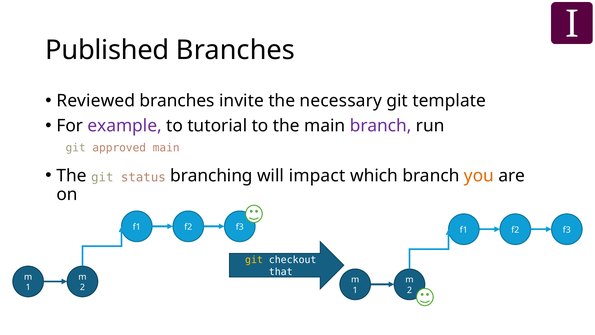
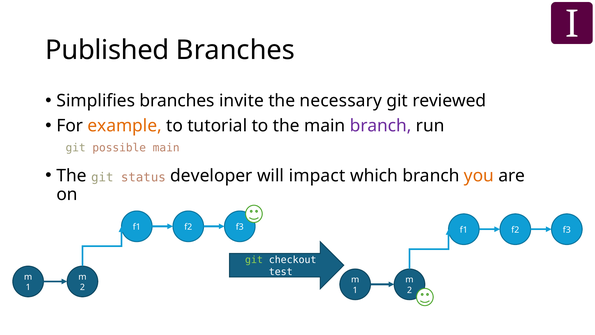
Reviewed: Reviewed -> Simplifies
template: template -> reviewed
example colour: purple -> orange
approved: approved -> possible
branching: branching -> developer
git at (254, 260) colour: yellow -> light green
that: that -> test
